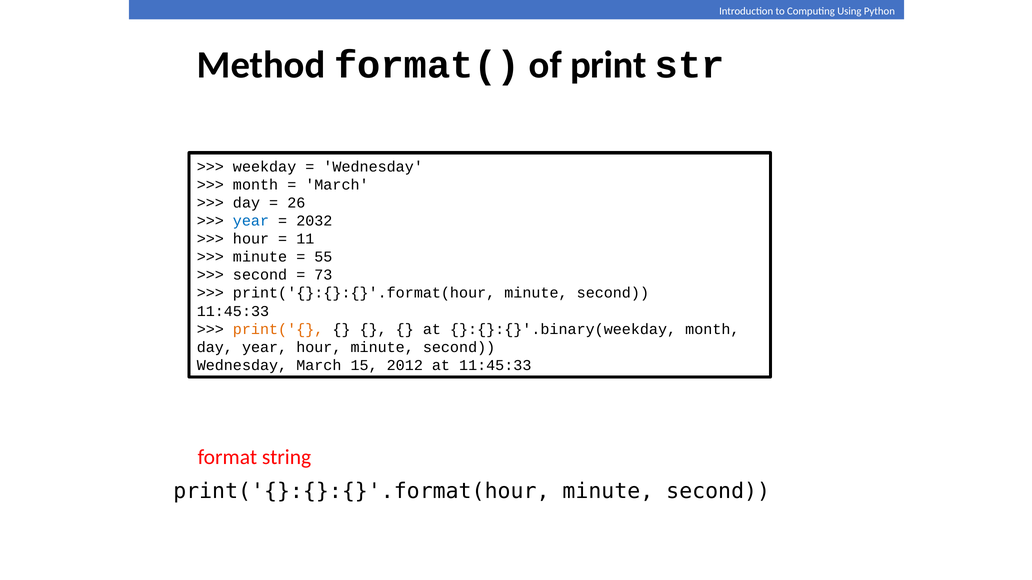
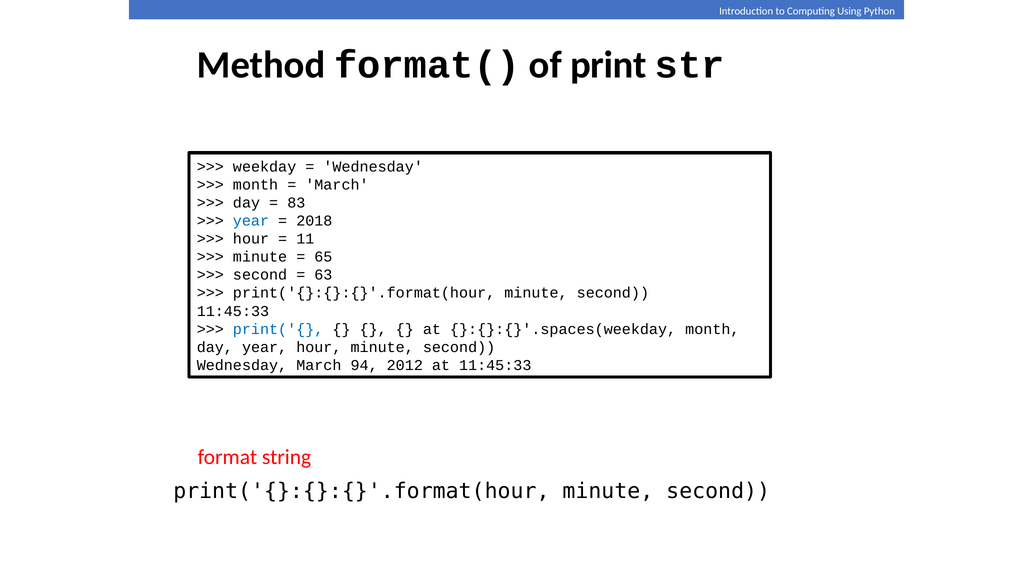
26: 26 -> 83
2032: 2032 -> 2018
55: 55 -> 65
73: 73 -> 63
print('{ colour: orange -> blue
}:{}:{}'.binary(weekday: }:{}:{}'.binary(weekday -> }:{}:{}'.spaces(weekday
15: 15 -> 94
